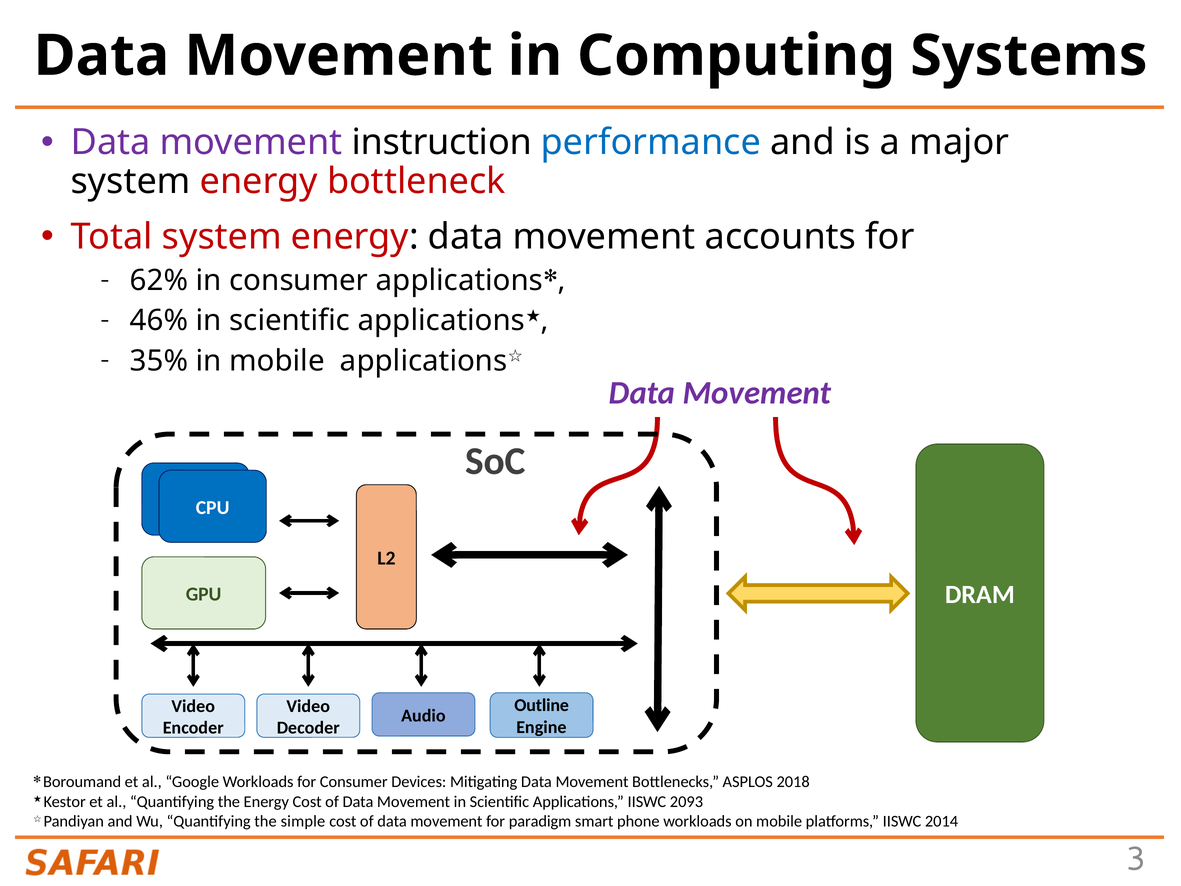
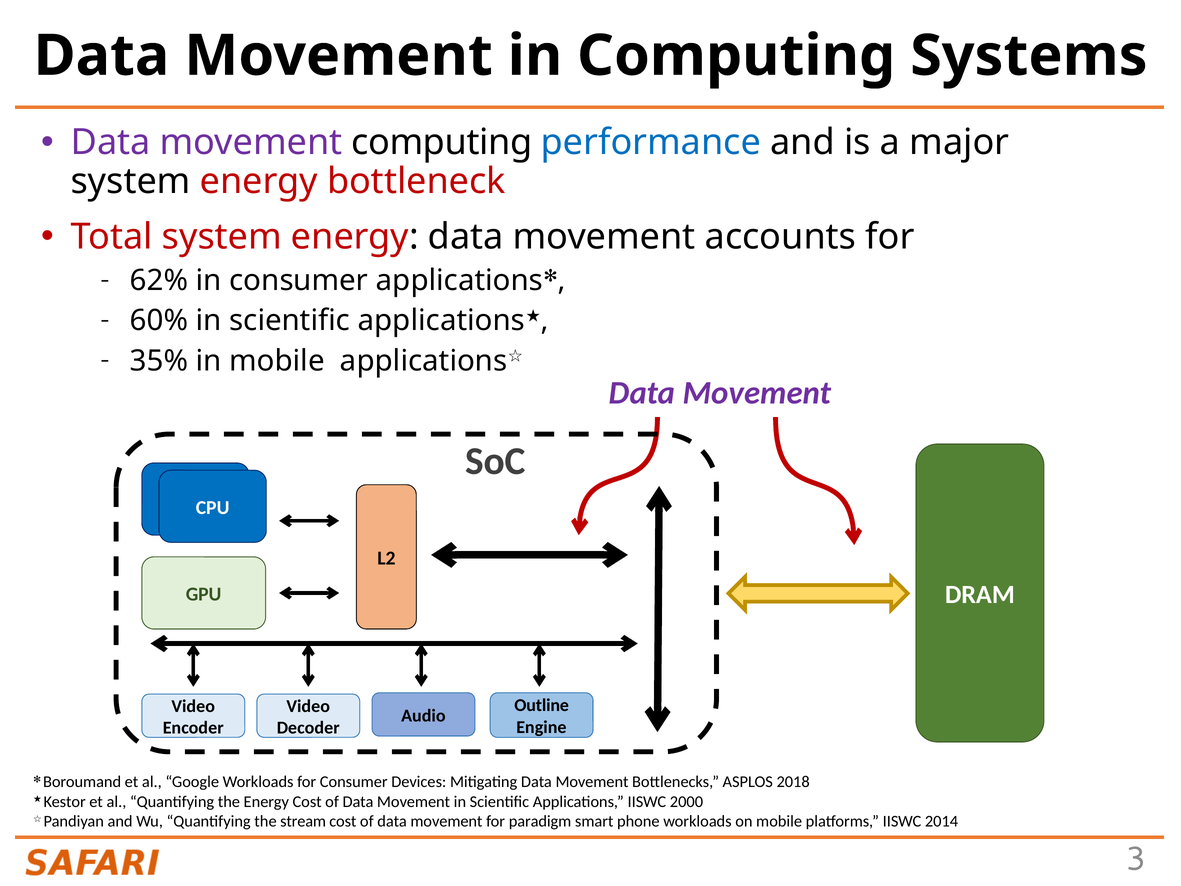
movement instruction: instruction -> computing
46%: 46% -> 60%
2093: 2093 -> 2000
simple: simple -> stream
